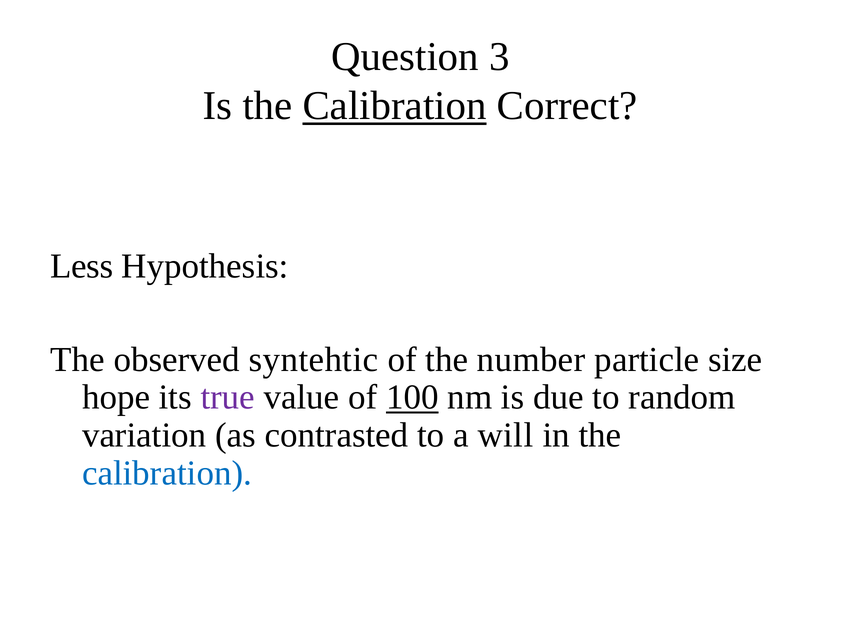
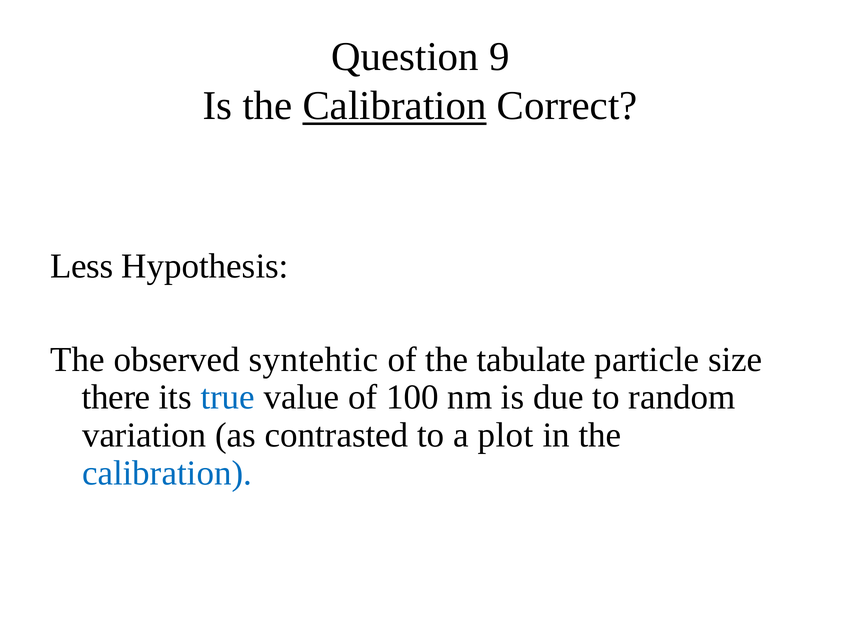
3: 3 -> 9
number: number -> tabulate
hope: hope -> there
true colour: purple -> blue
100 underline: present -> none
will: will -> plot
